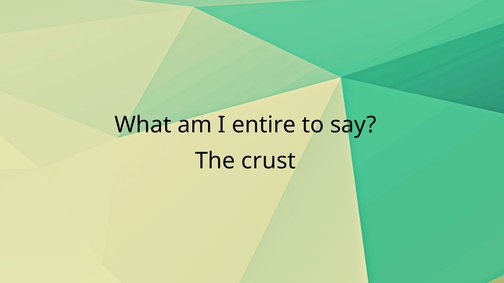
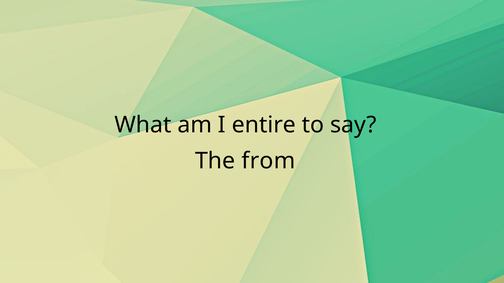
crust: crust -> from
